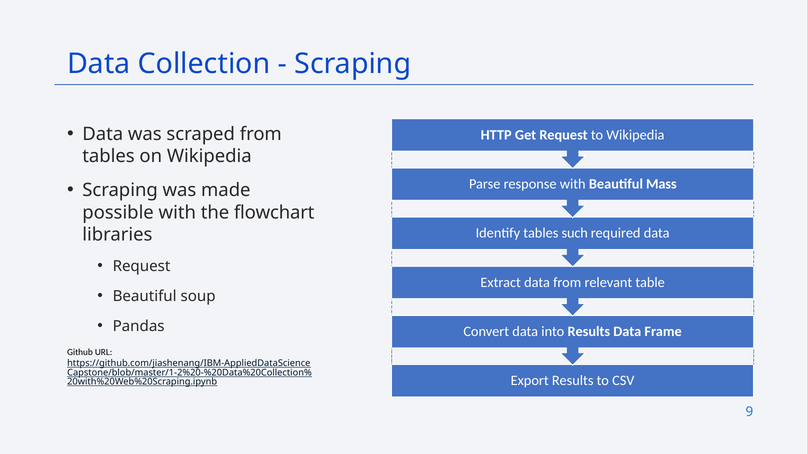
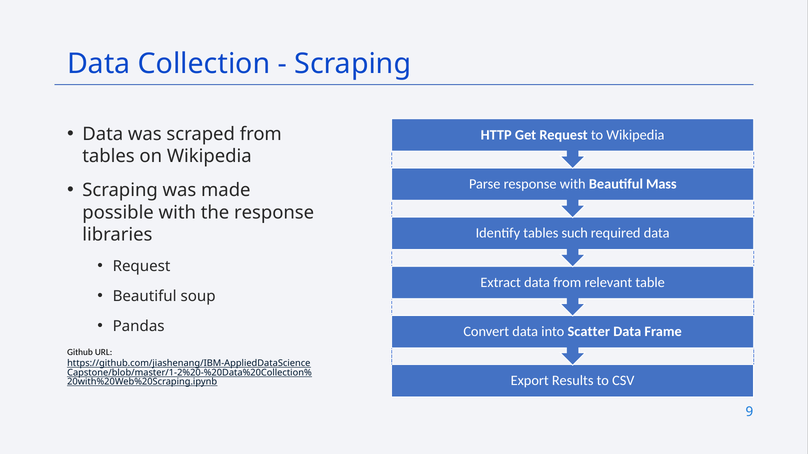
the flowchart: flowchart -> response
Results at (589, 332): Results -> Scatter
